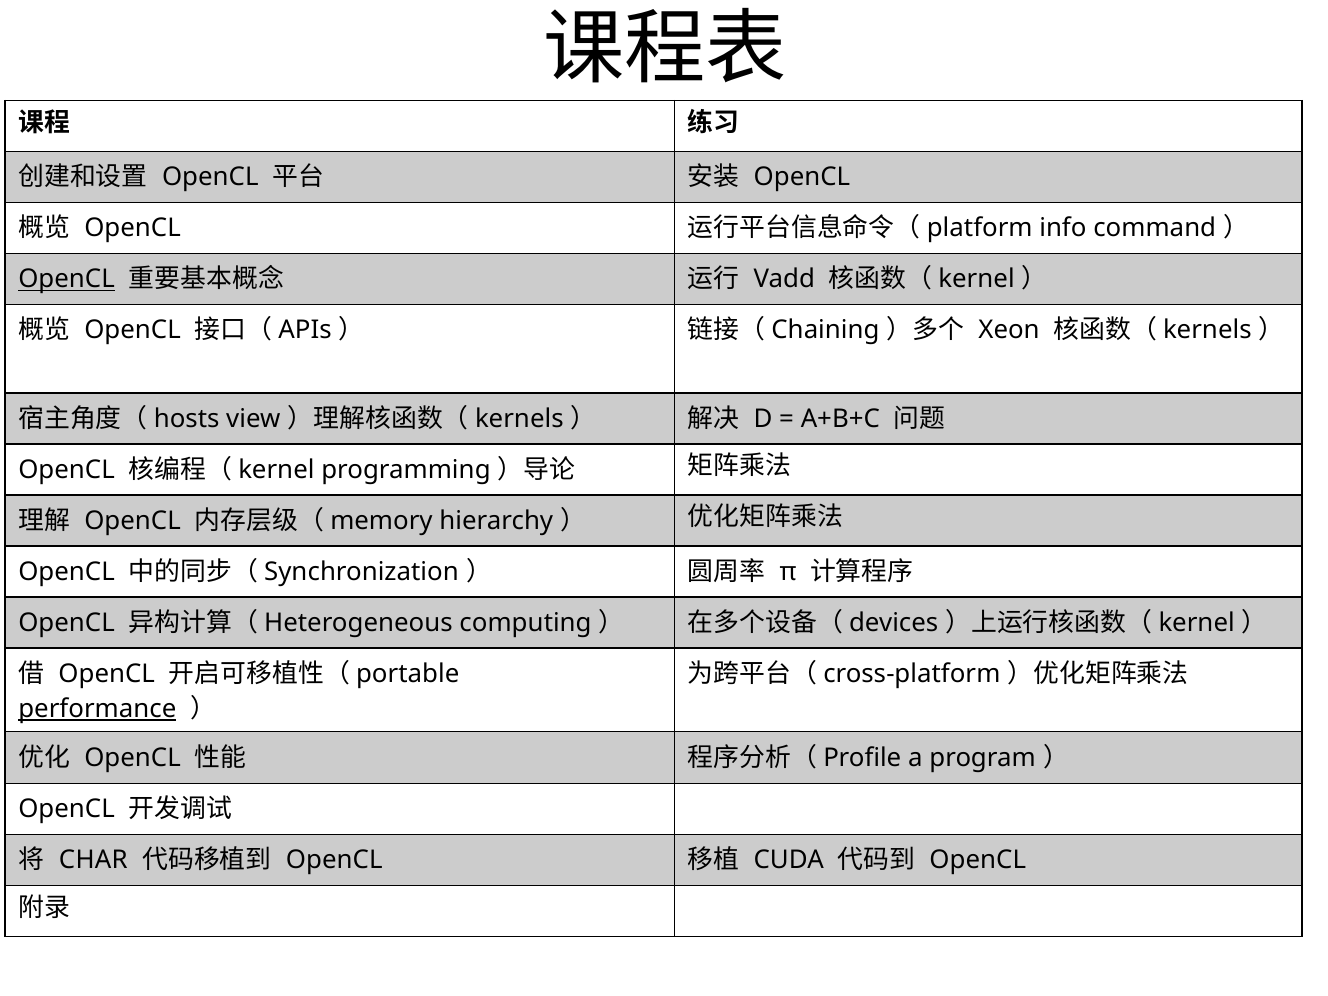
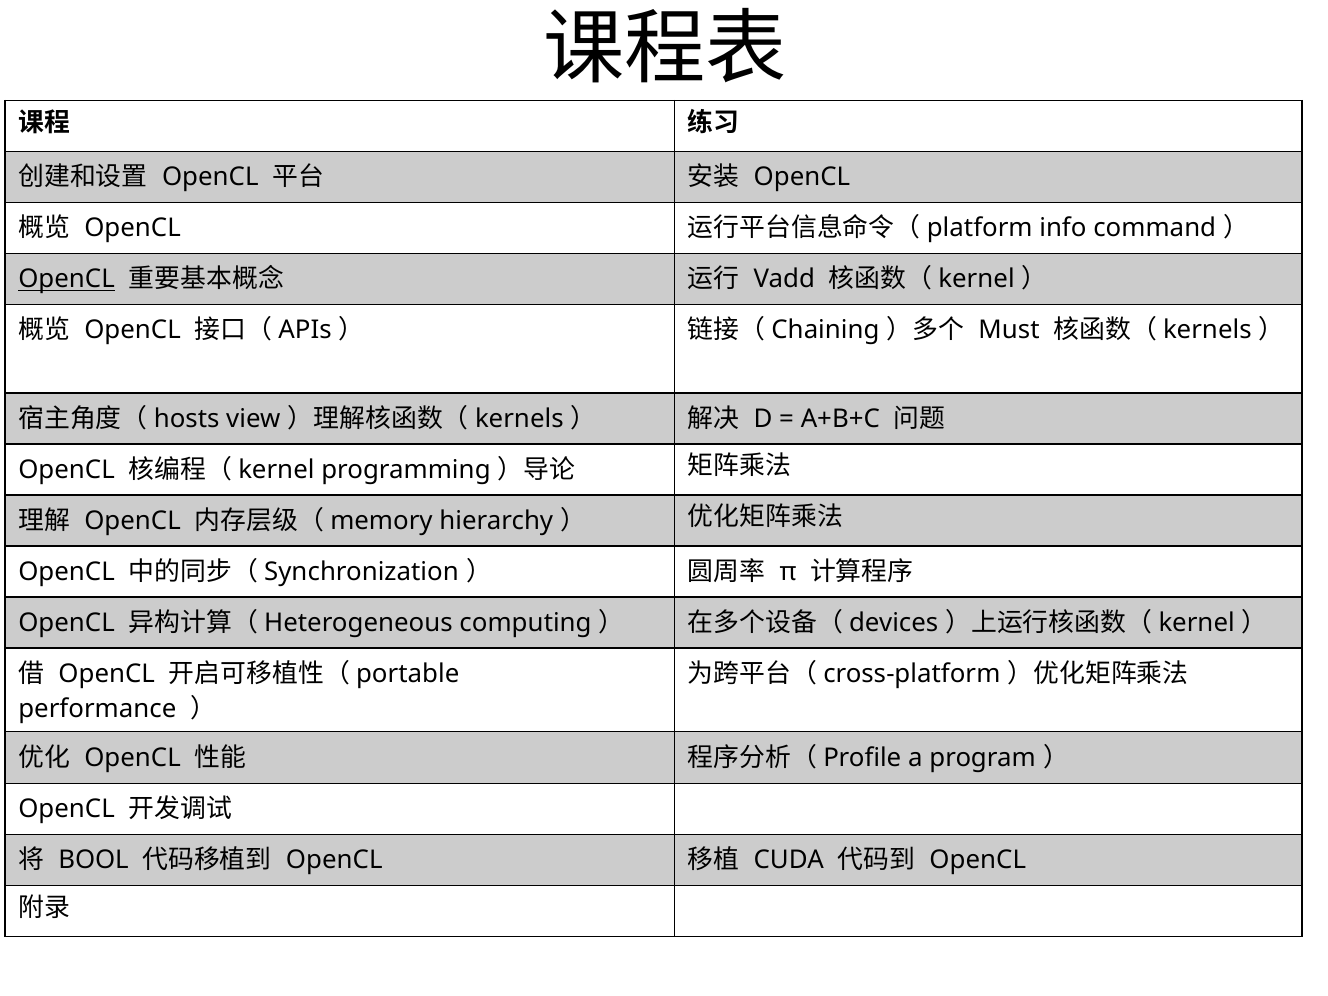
Xeon: Xeon -> Must
performance underline: present -> none
CHAR: CHAR -> BOOL
